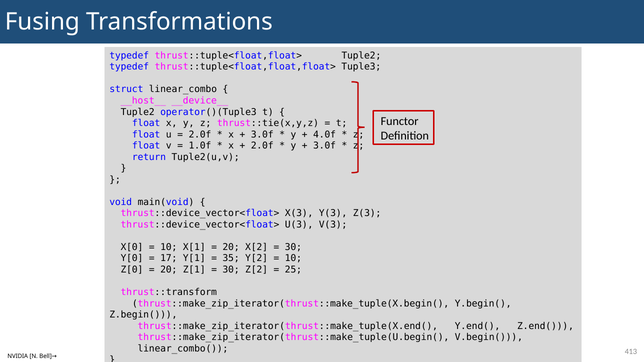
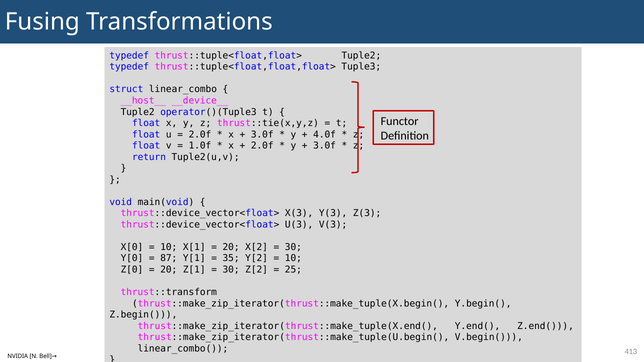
17: 17 -> 87
